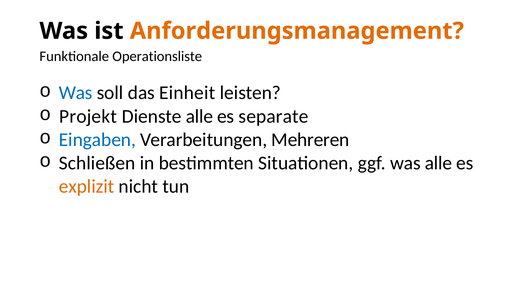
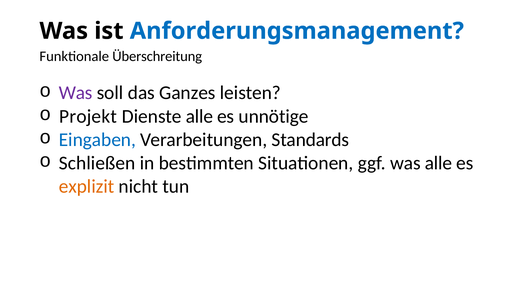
Anforderungsmanagement colour: orange -> blue
Operationsliste: Operationsliste -> Überschreitung
Was at (76, 93) colour: blue -> purple
Einheit: Einheit -> Ganzes
separate: separate -> unnötige
Mehreren: Mehreren -> Standards
